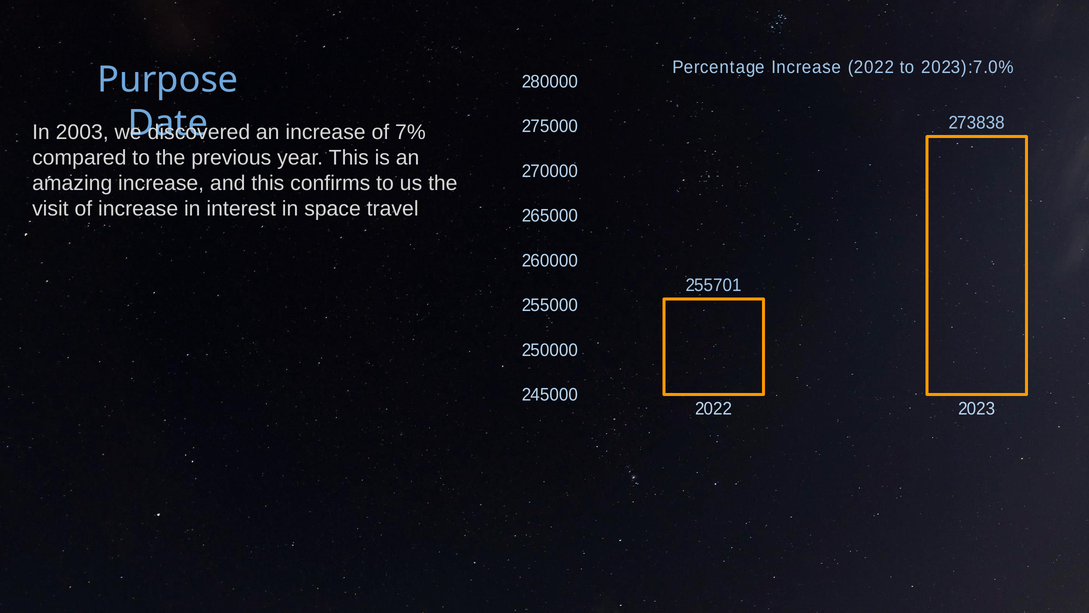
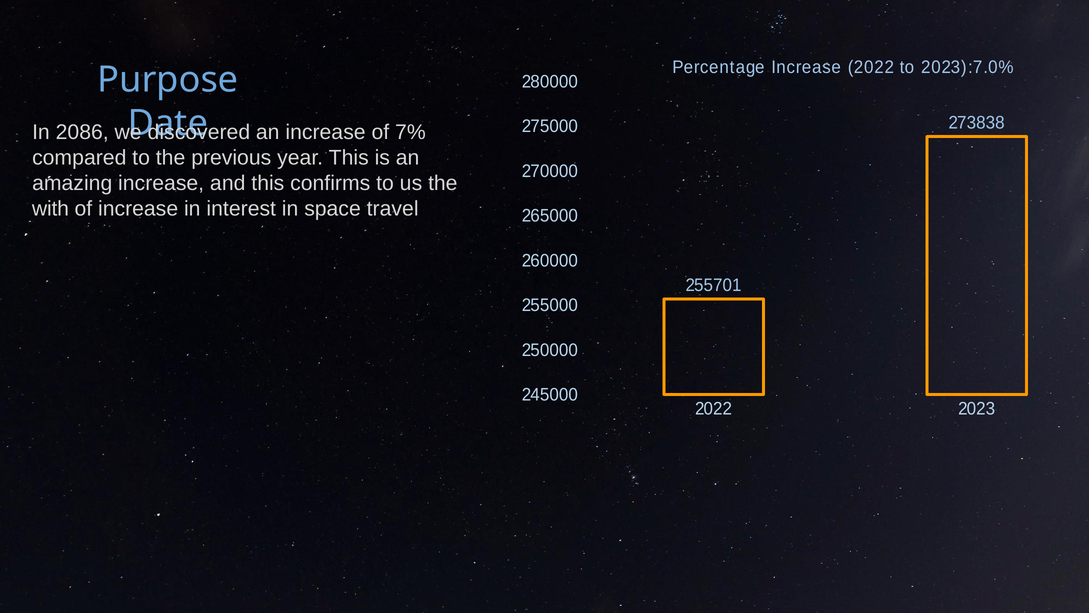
2003: 2003 -> 2086
visit: visit -> with
